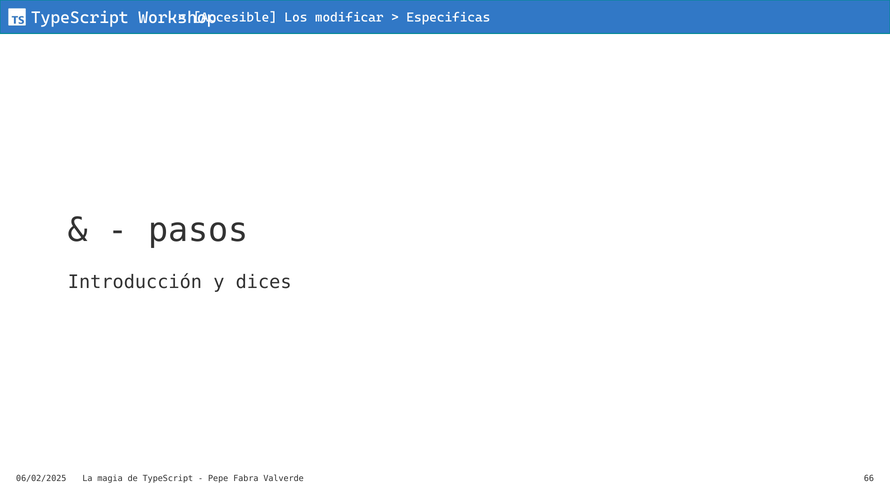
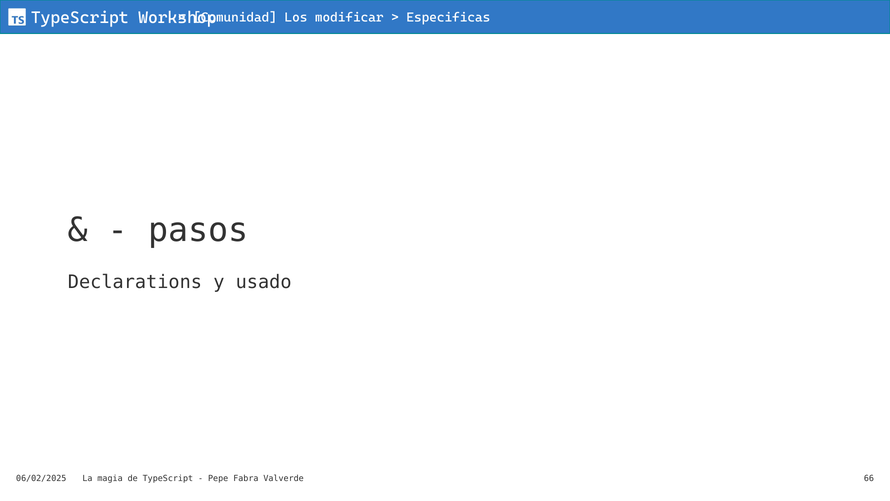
Accesible: Accesible -> Comunidad
Introducción: Introducción -> Declarations
dices: dices -> usado
